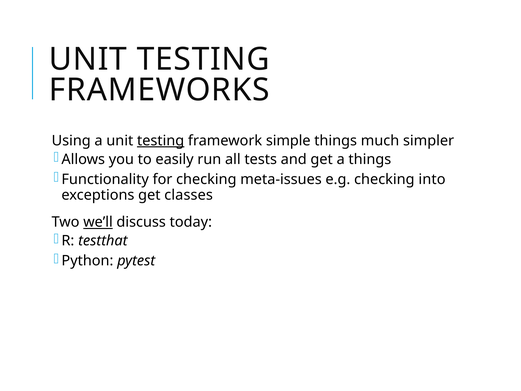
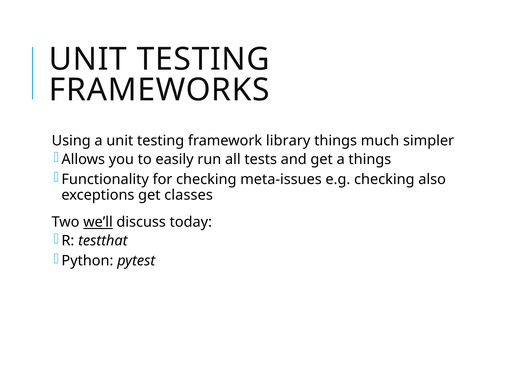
testing at (161, 141) underline: present -> none
simple: simple -> library
into: into -> also
